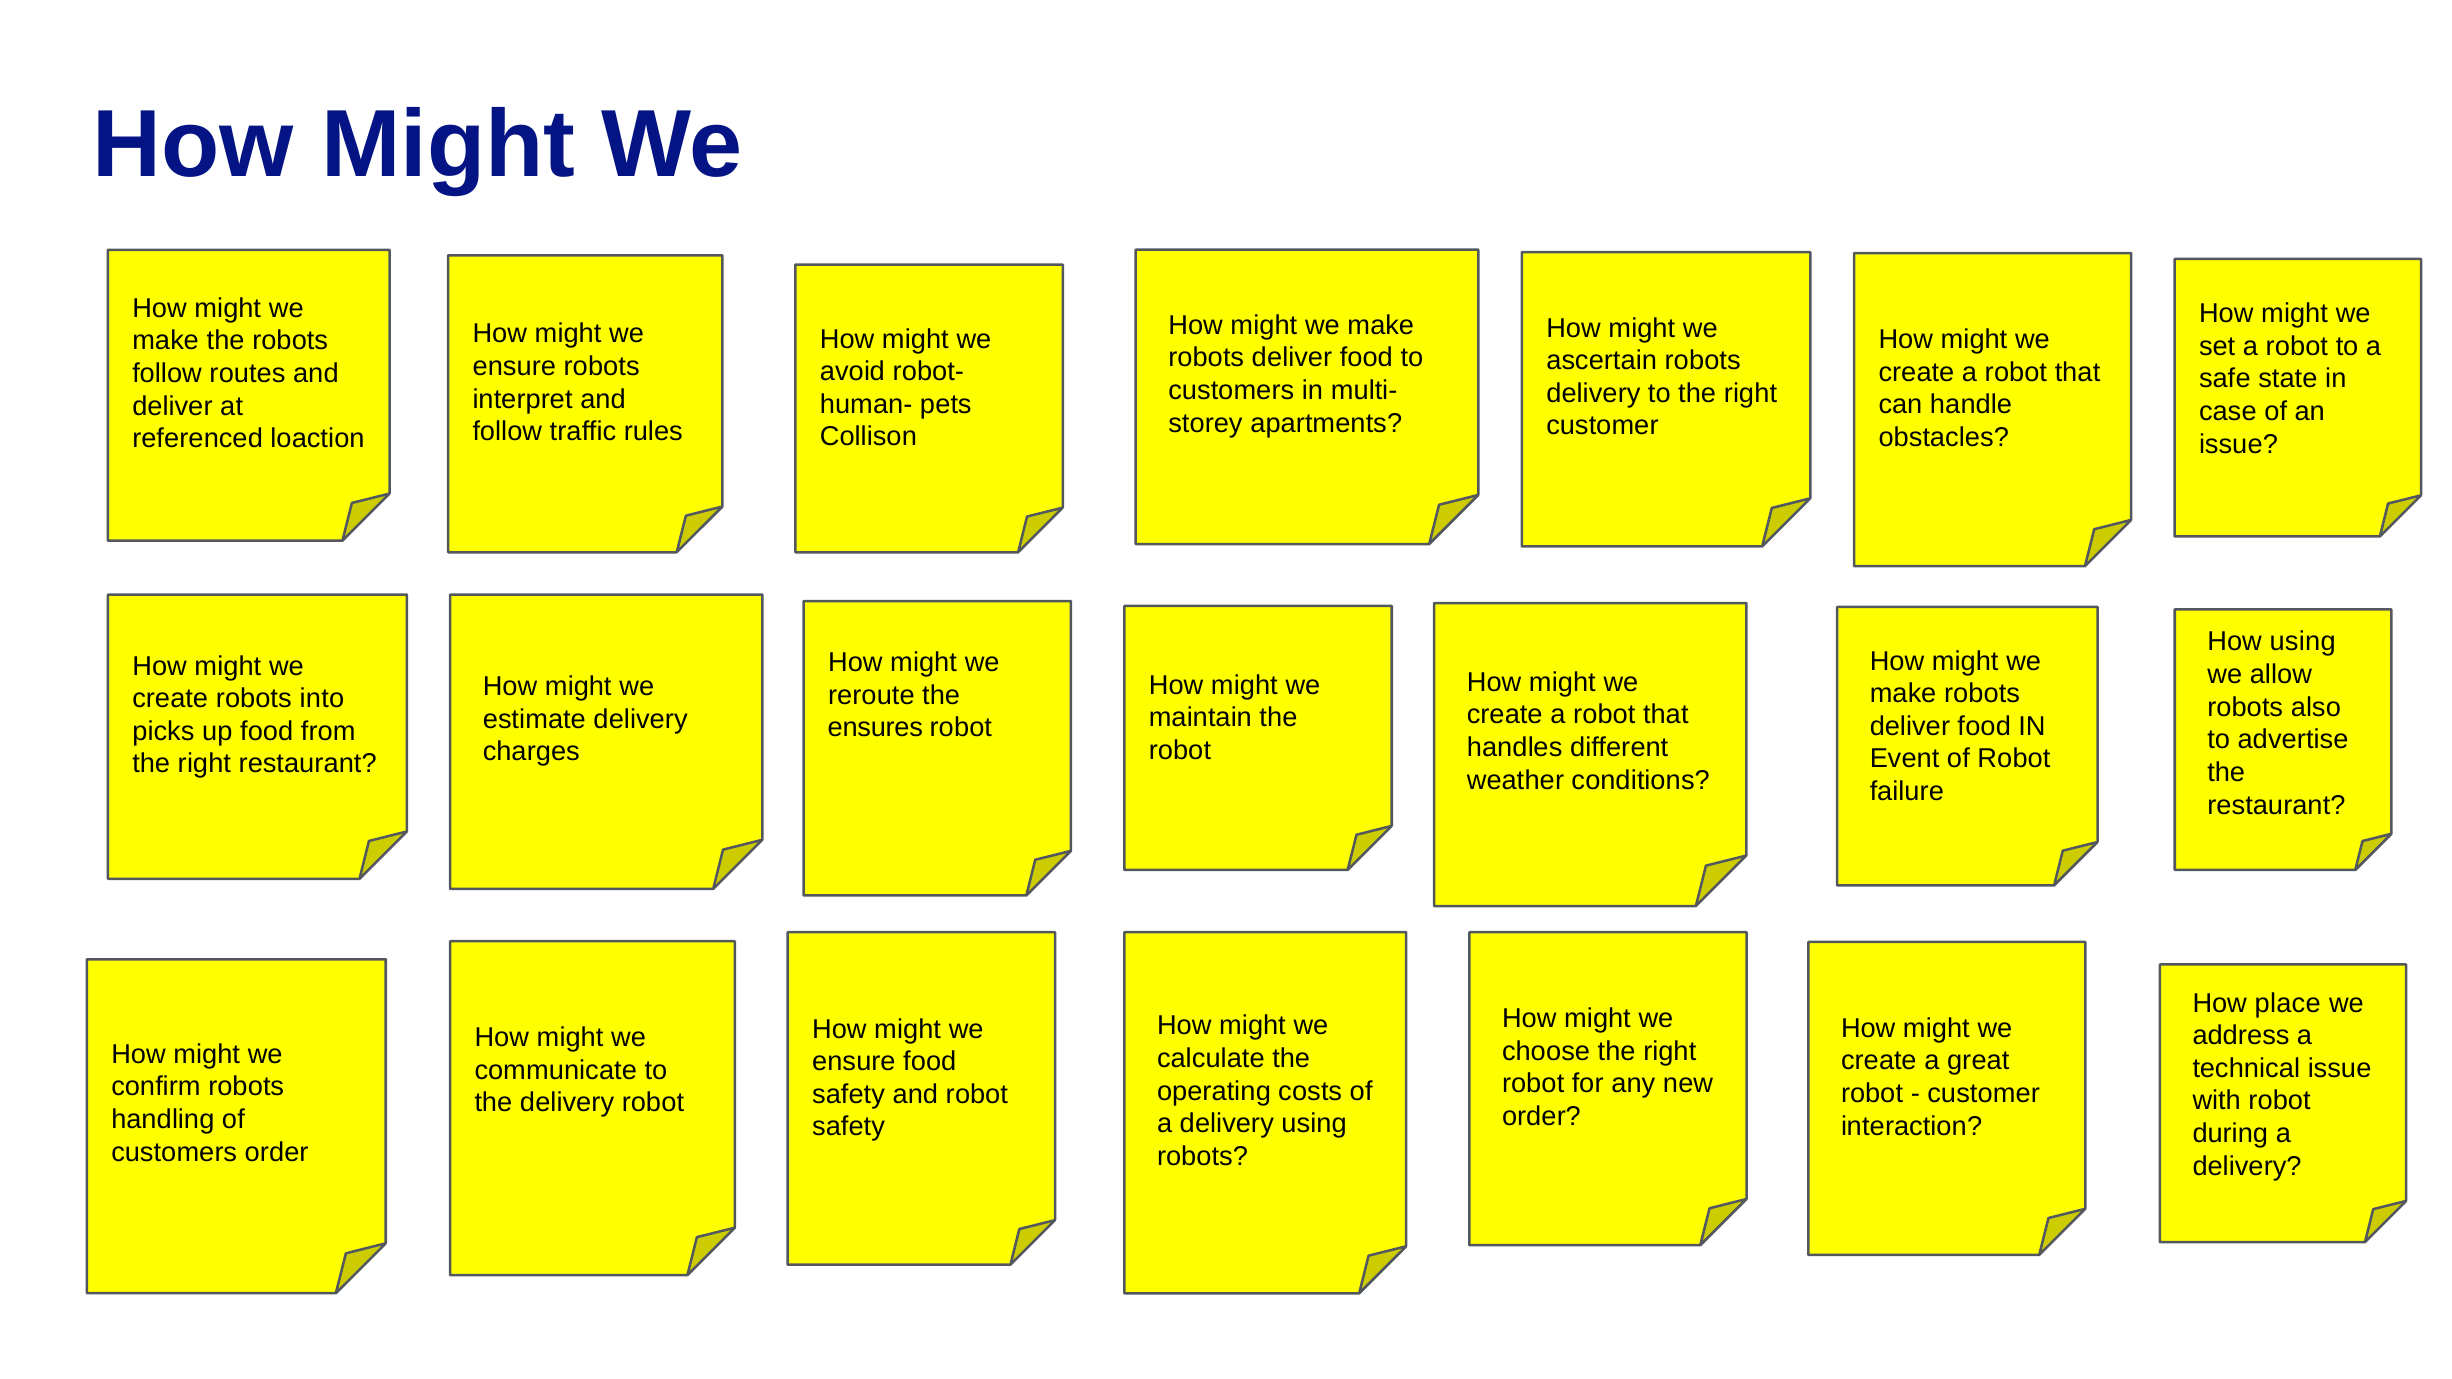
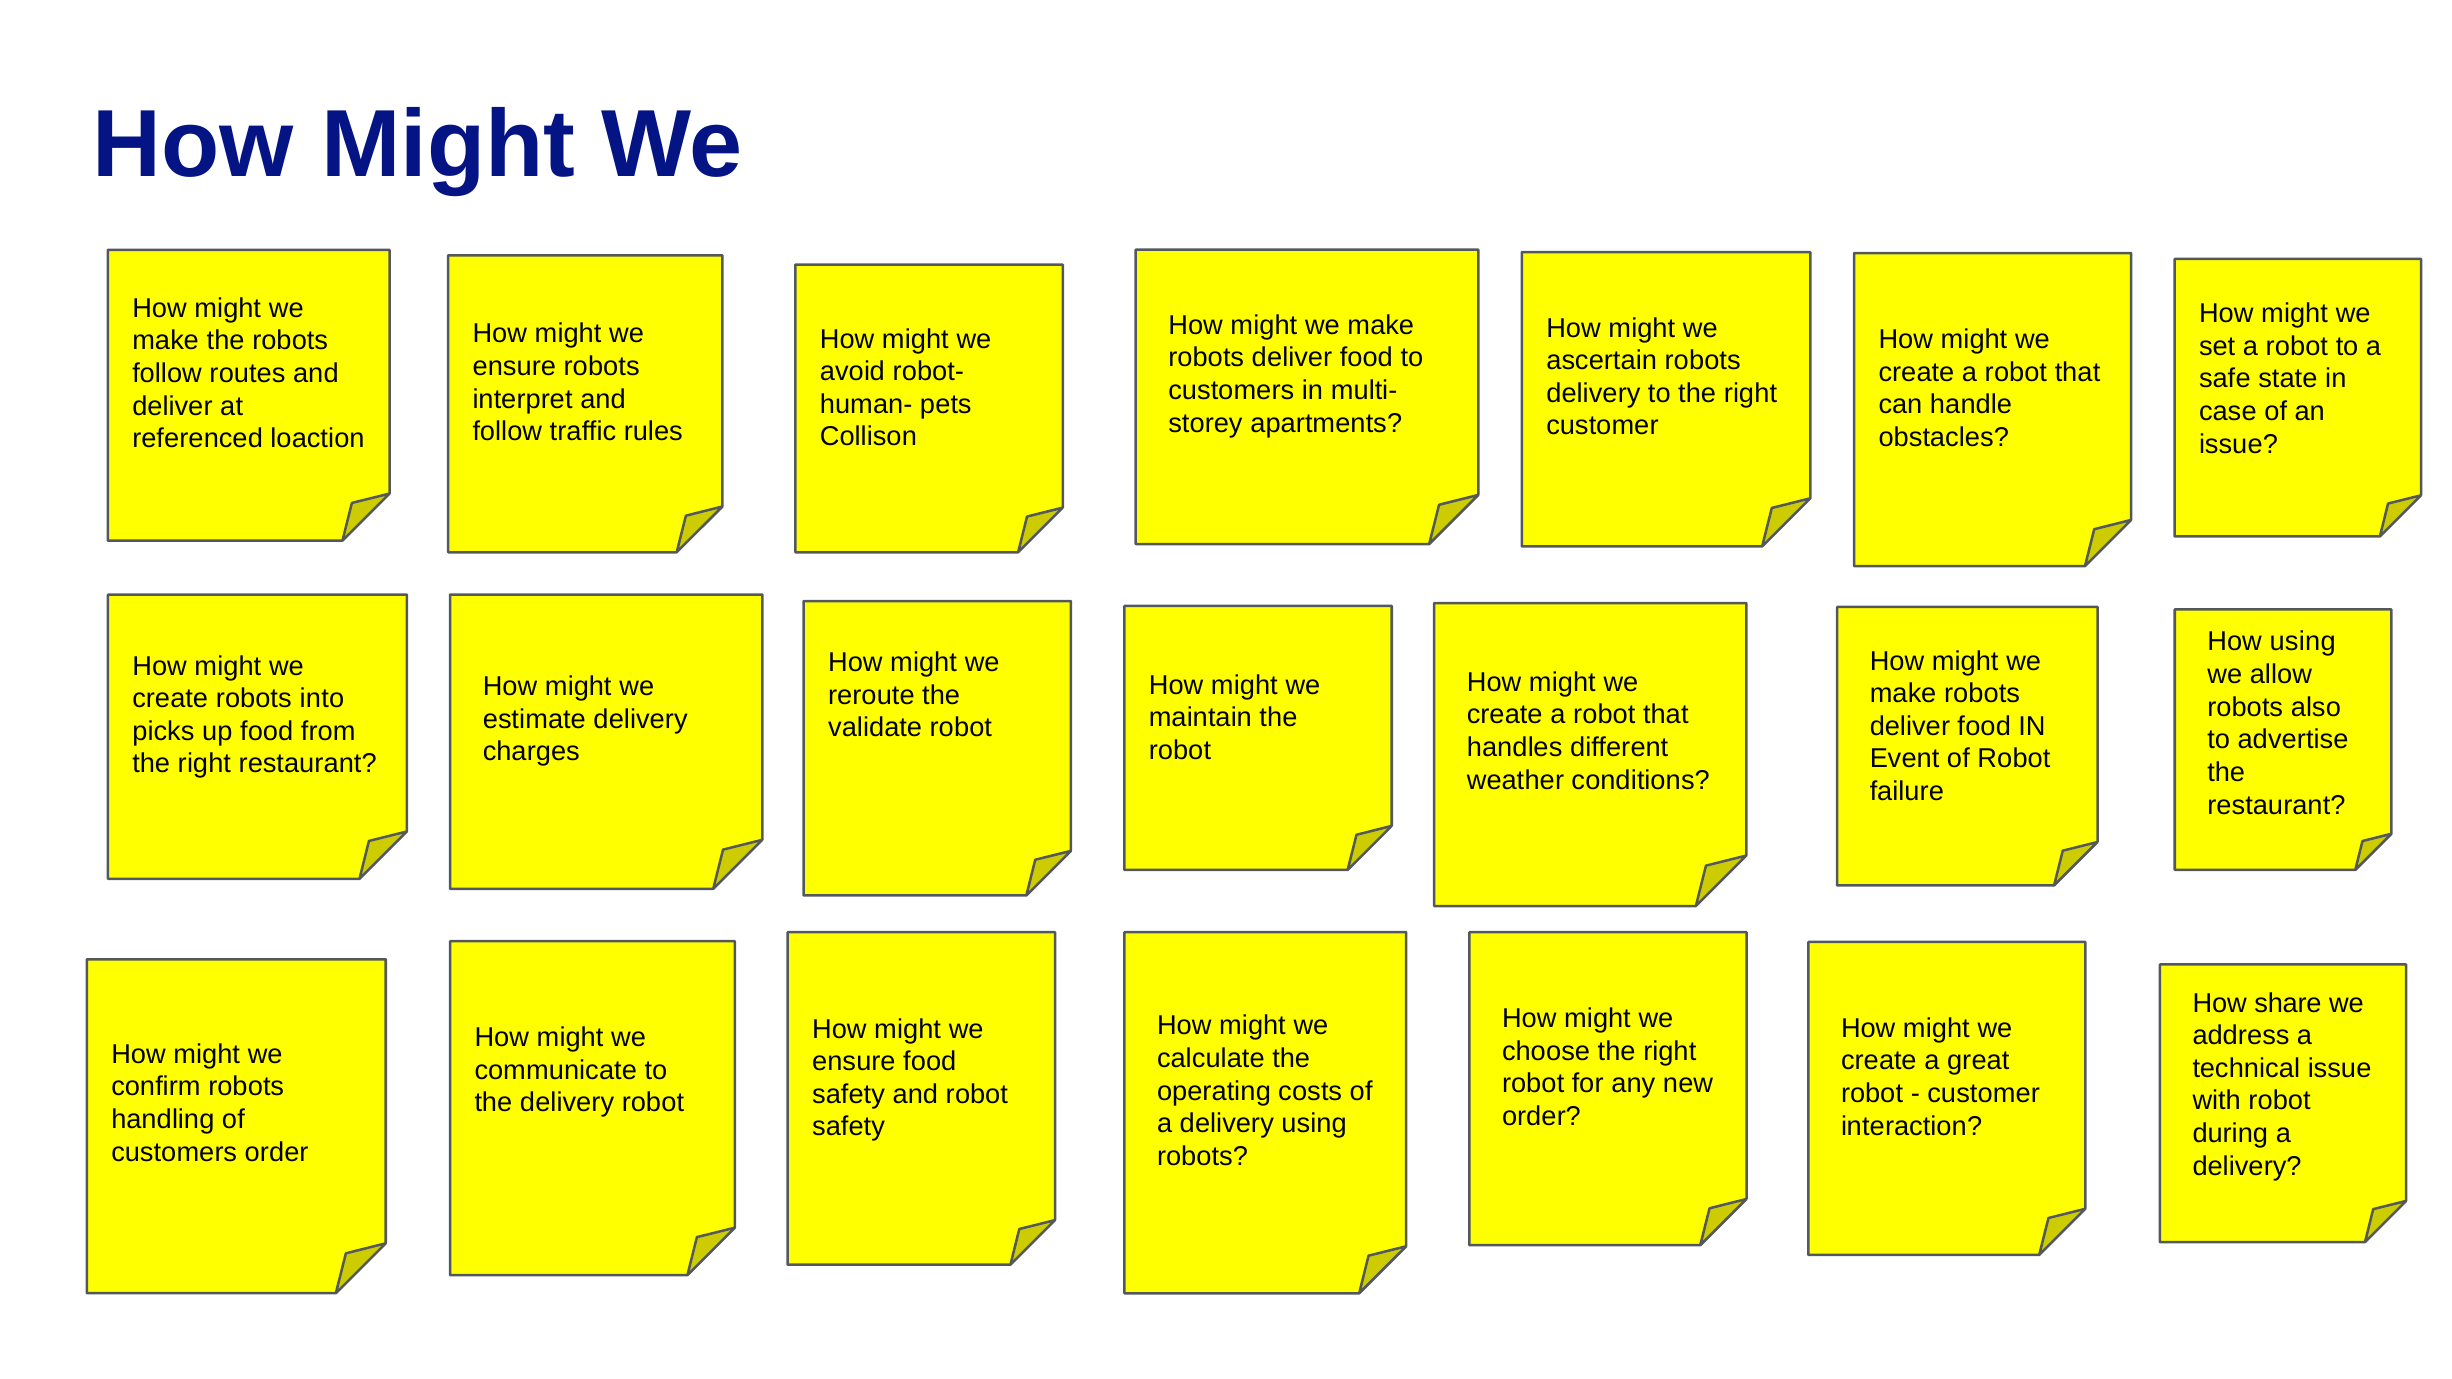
ensures: ensures -> validate
place: place -> share
